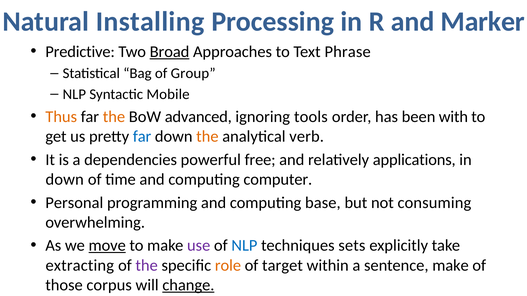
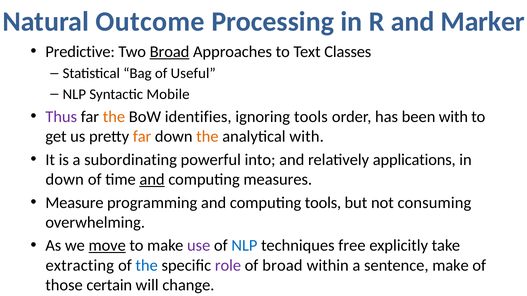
Installing: Installing -> Outcome
Phrase: Phrase -> Classes
Group: Group -> Useful
Thus colour: orange -> purple
advanced: advanced -> identifies
far at (142, 137) colour: blue -> orange
analytical verb: verb -> with
dependencies: dependencies -> subordinating
free: free -> into
and at (152, 180) underline: none -> present
computer: computer -> measures
Personal: Personal -> Measure
computing base: base -> tools
sets: sets -> free
the at (147, 266) colour: purple -> blue
role colour: orange -> purple
of target: target -> broad
corpus: corpus -> certain
change underline: present -> none
